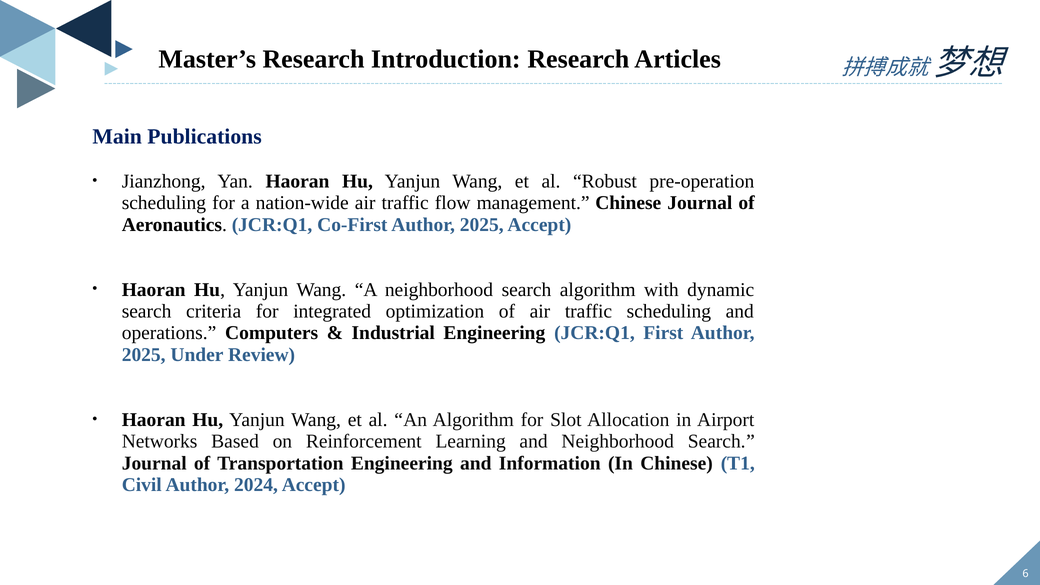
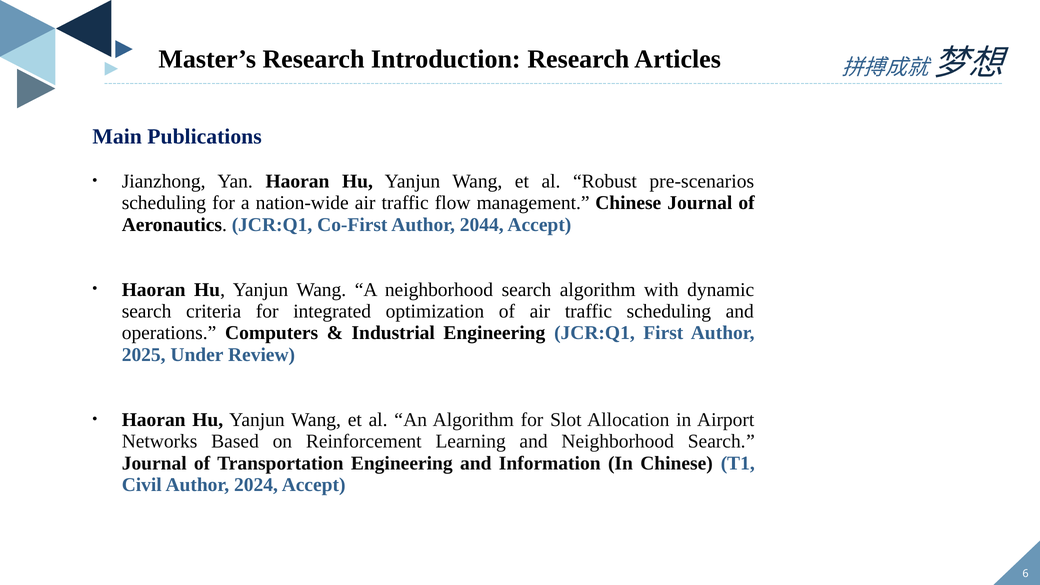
pre-operation: pre-operation -> pre-scenarios
Co-First Author 2025: 2025 -> 2044
